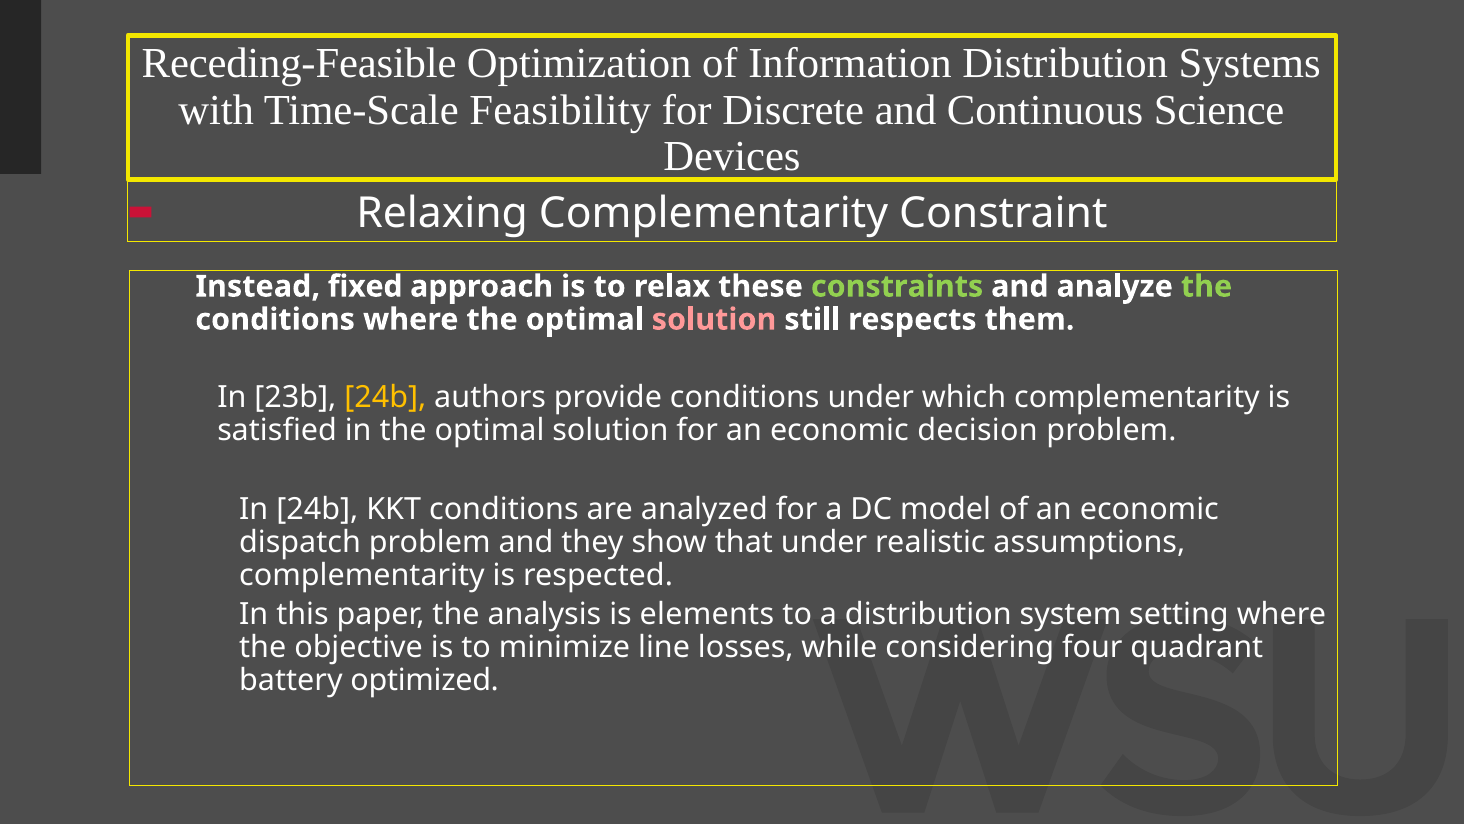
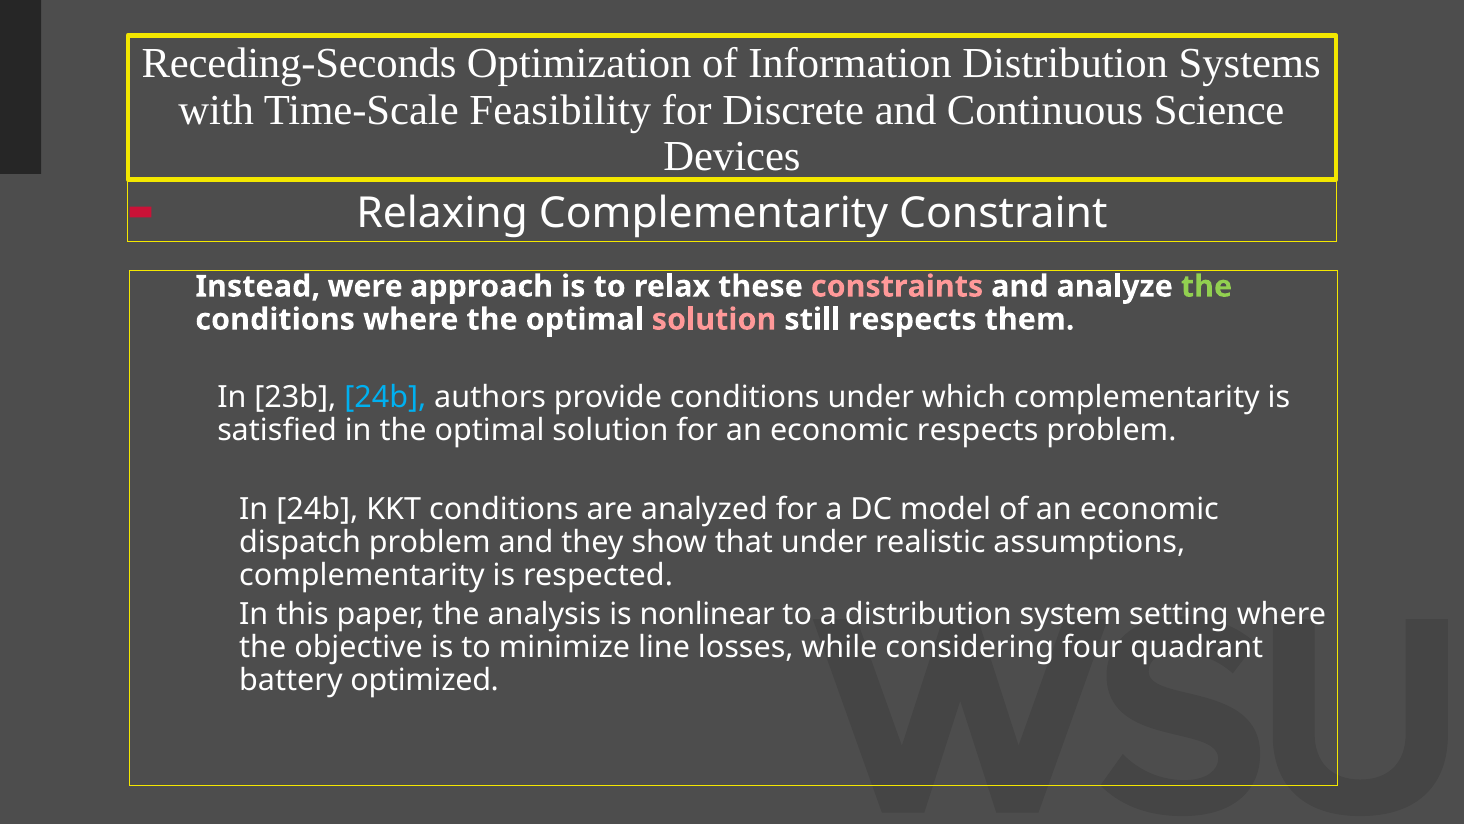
Receding-Feasible: Receding-Feasible -> Receding-Seconds
fixed: fixed -> were
constraints colour: light green -> pink
24b at (385, 397) colour: yellow -> light blue
economic decision: decision -> respects
elements: elements -> nonlinear
